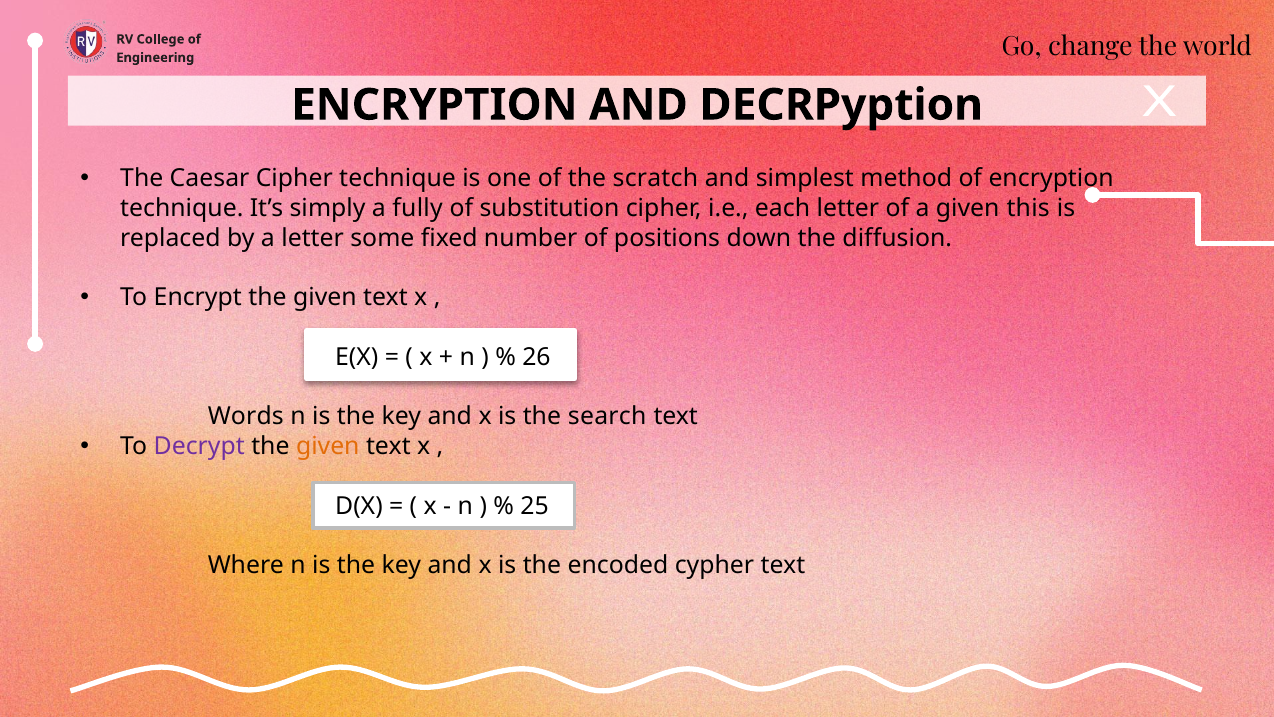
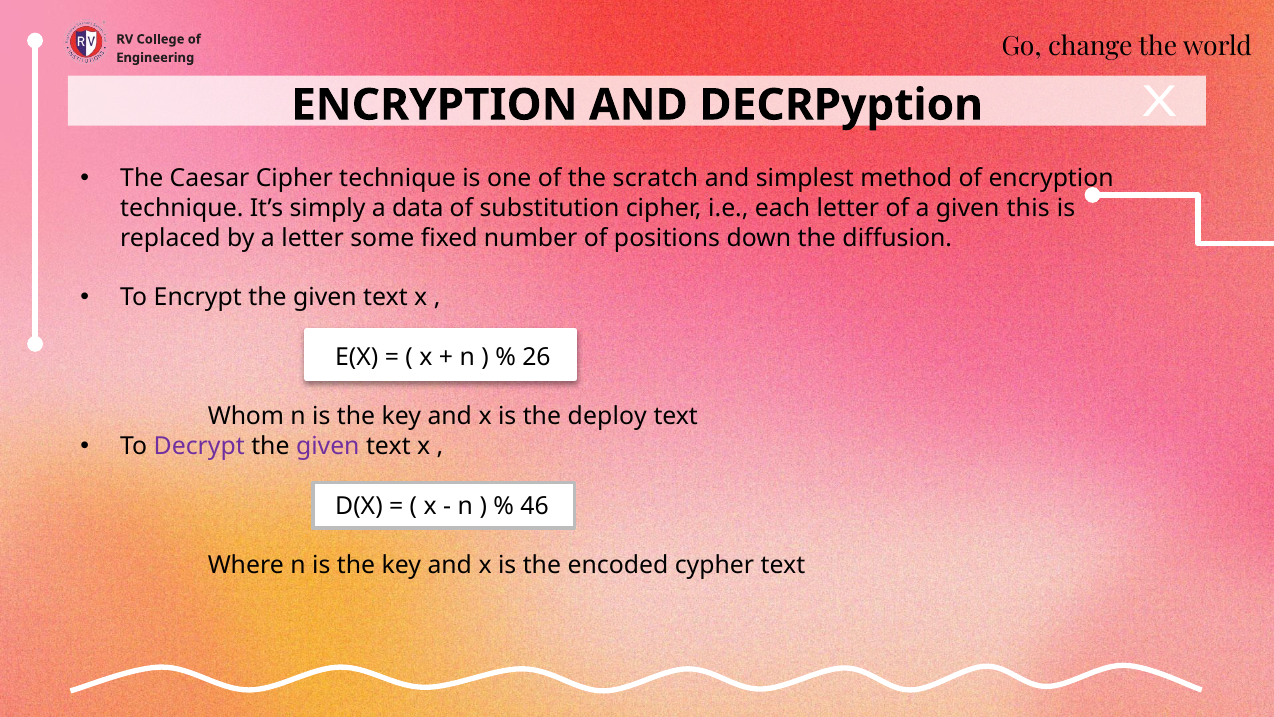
fully: fully -> data
Words: Words -> Whom
search: search -> deploy
given at (328, 446) colour: orange -> purple
25: 25 -> 46
